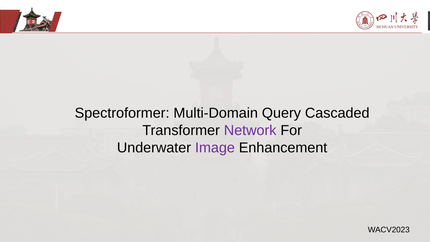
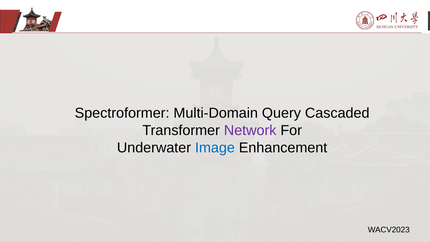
Image colour: purple -> blue
